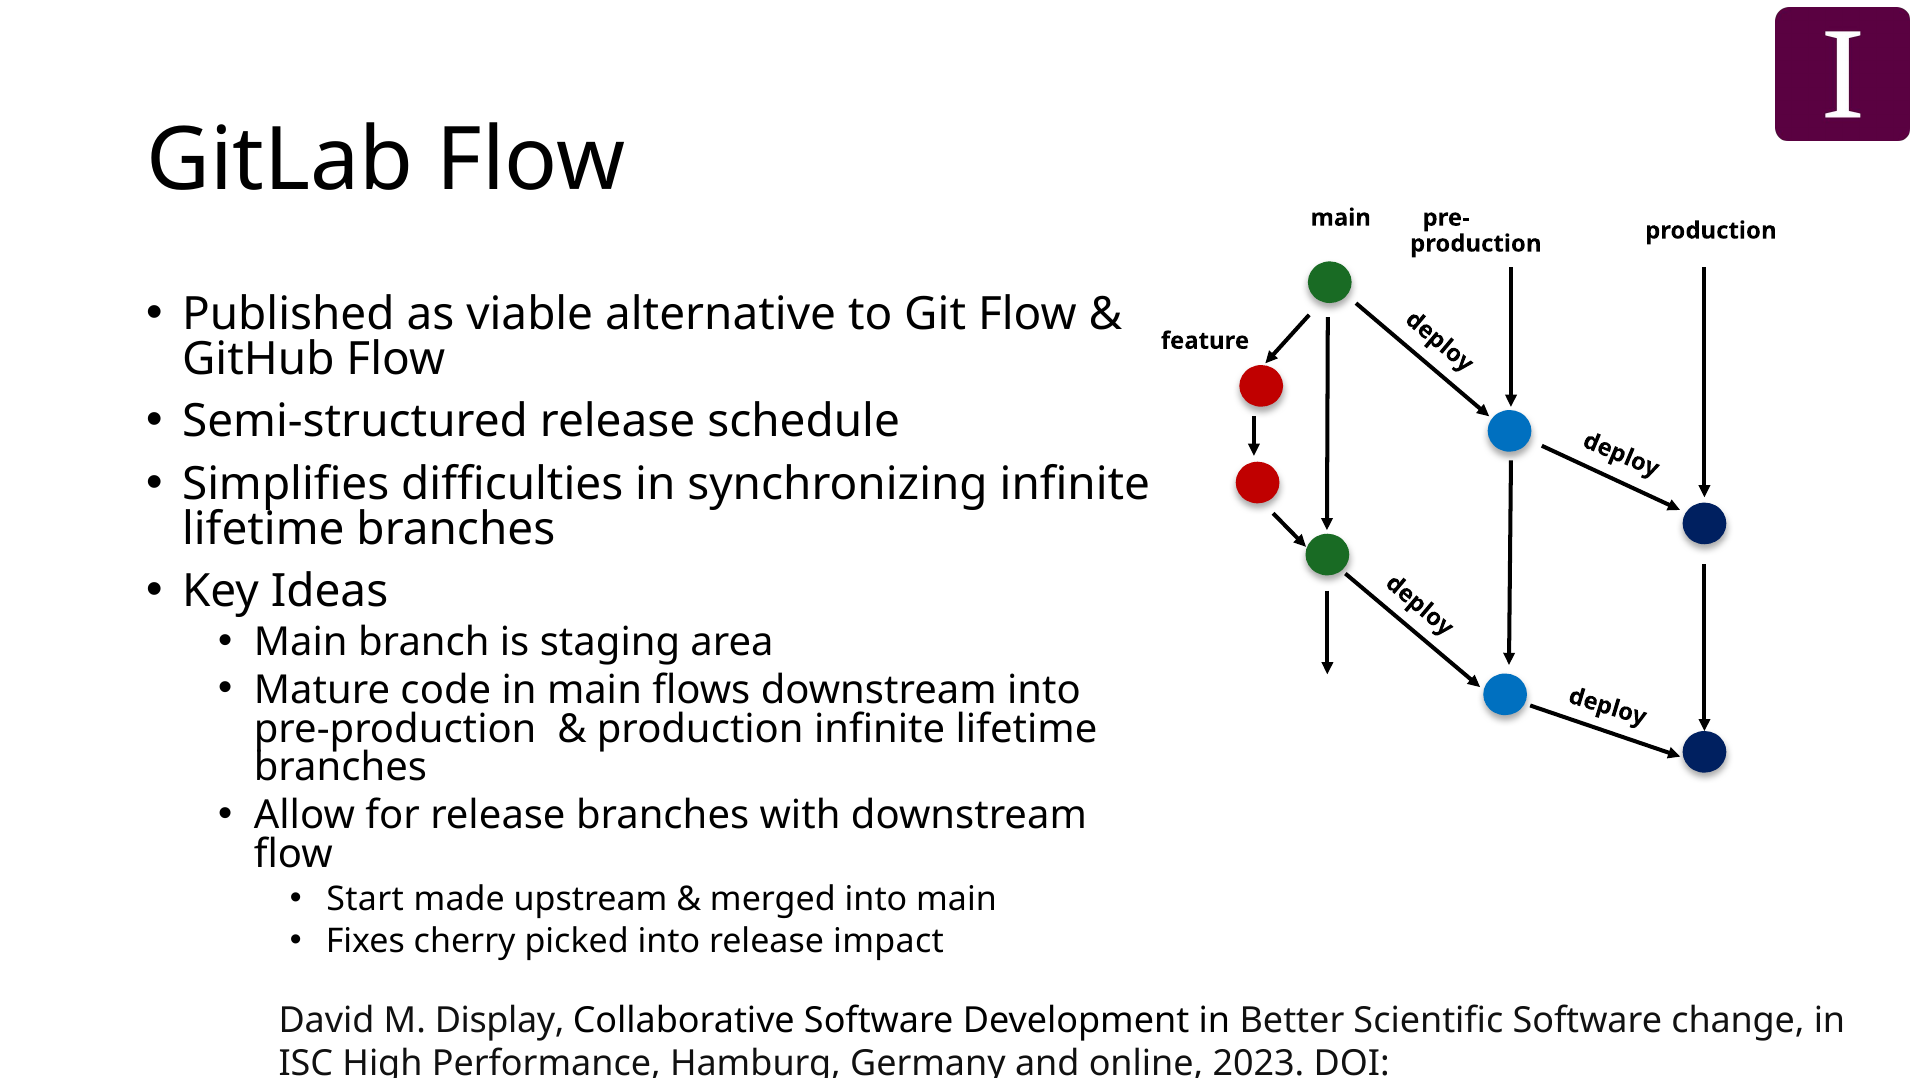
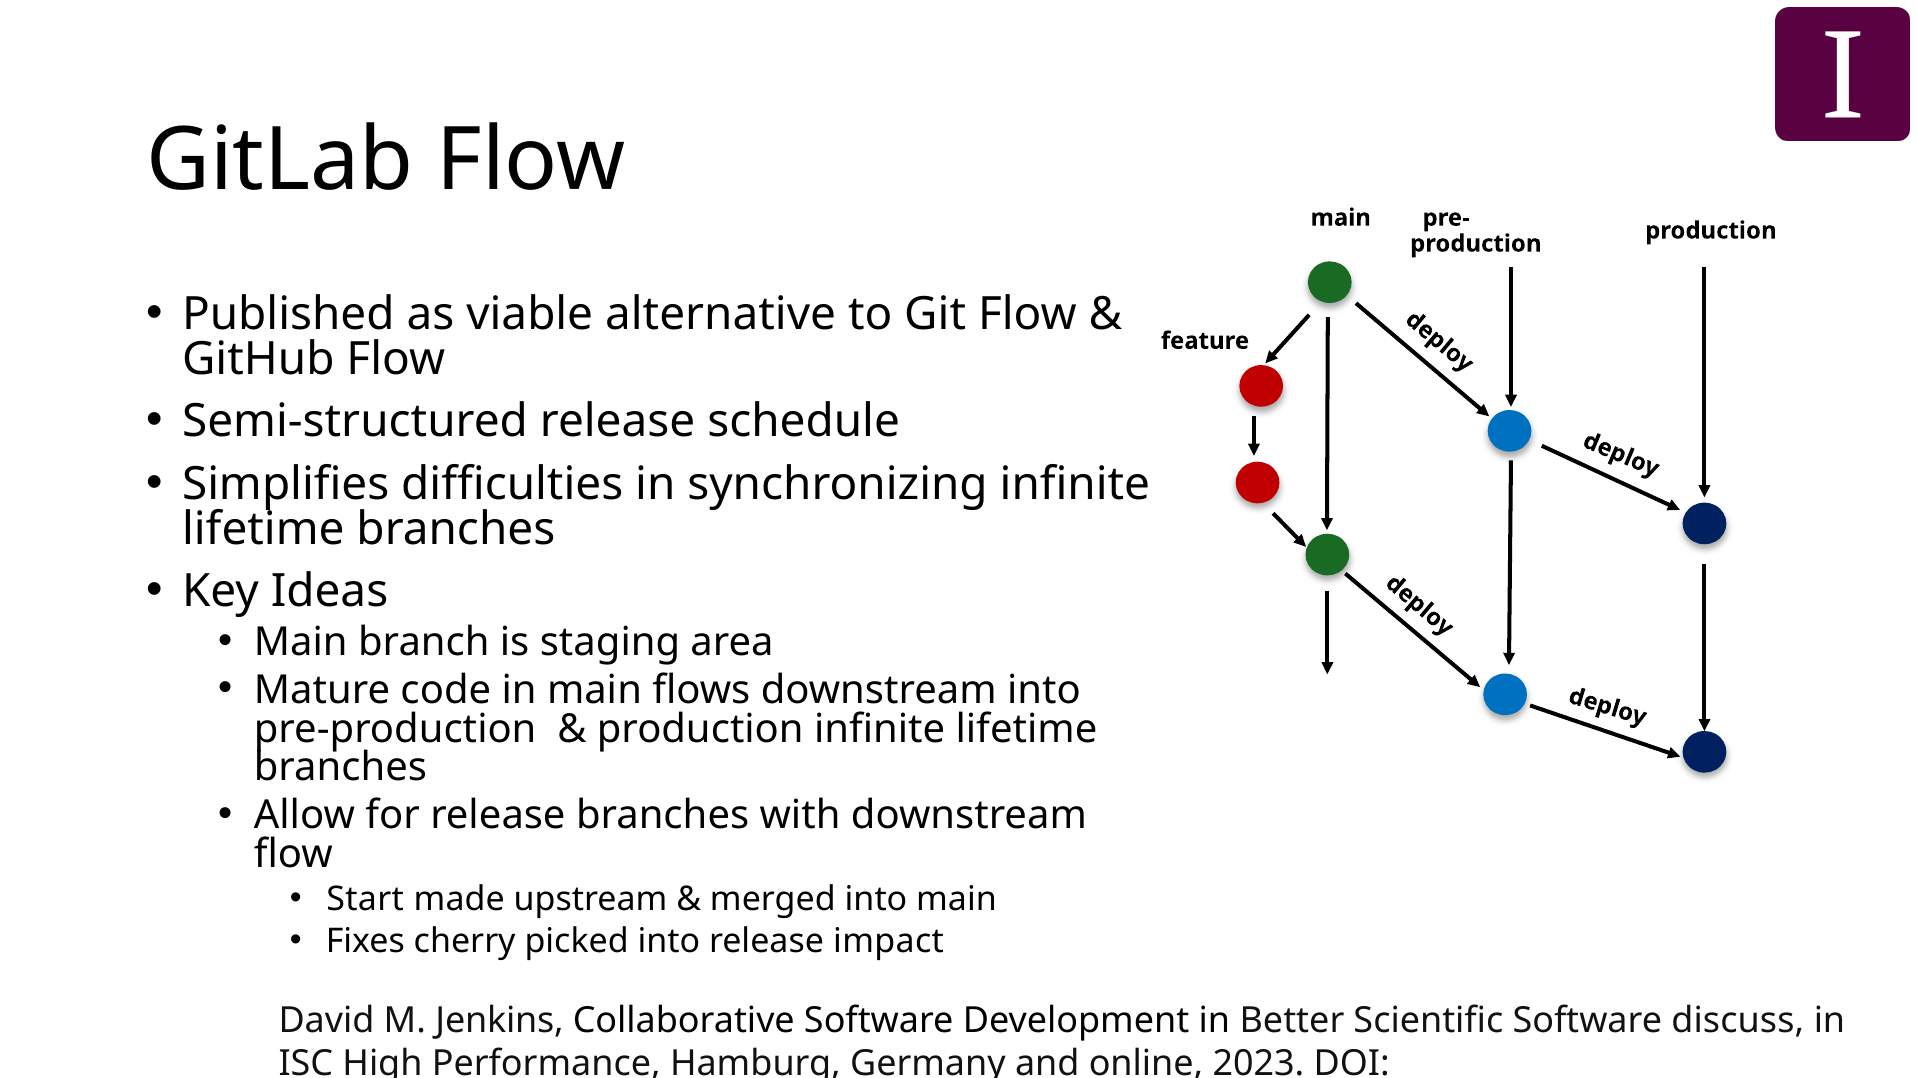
Display: Display -> Jenkins
change: change -> discuss
